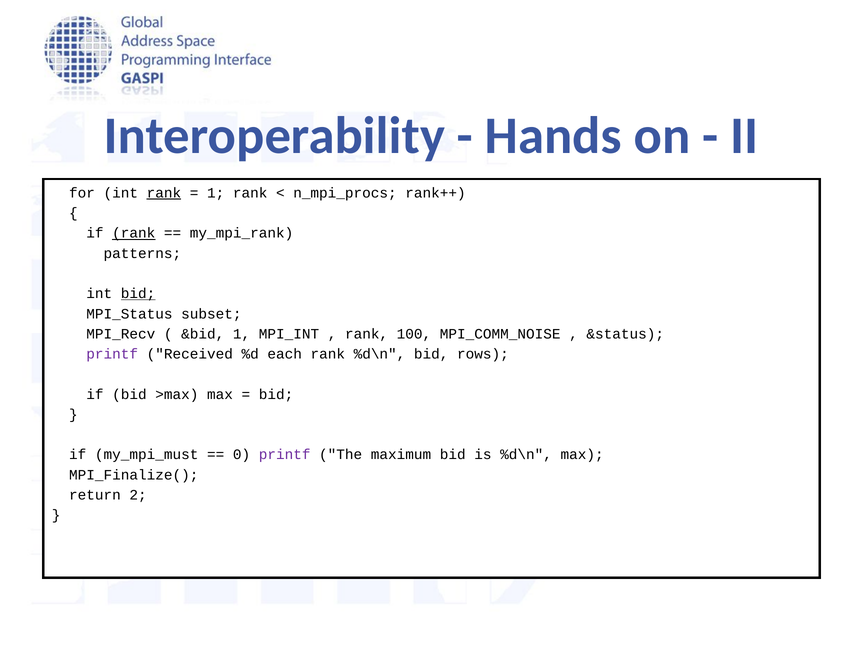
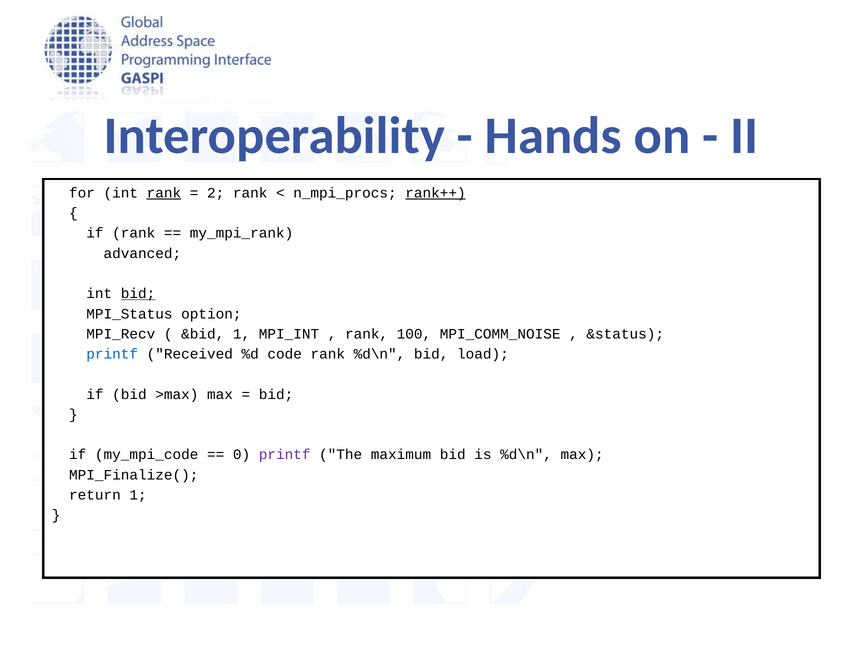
1 at (216, 193): 1 -> 2
rank++ underline: none -> present
rank at (134, 233) underline: present -> none
patterns: patterns -> advanced
subset: subset -> option
printf at (112, 354) colour: purple -> blue
each: each -> code
rows: rows -> load
my_mpi_must: my_mpi_must -> my_mpi_code
return 2: 2 -> 1
